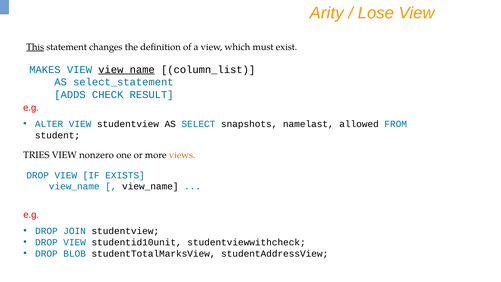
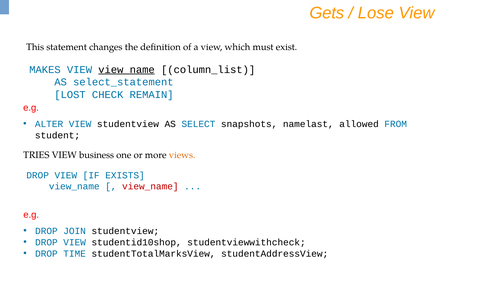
Arity: Arity -> Gets
This underline: present -> none
ADDS: ADDS -> LOST
RESULT: RESULT -> REMAIN
nonzero: nonzero -> business
view_name at (150, 186) colour: black -> red
studentid10unit: studentid10unit -> studentid10shop
BLOB: BLOB -> TIME
